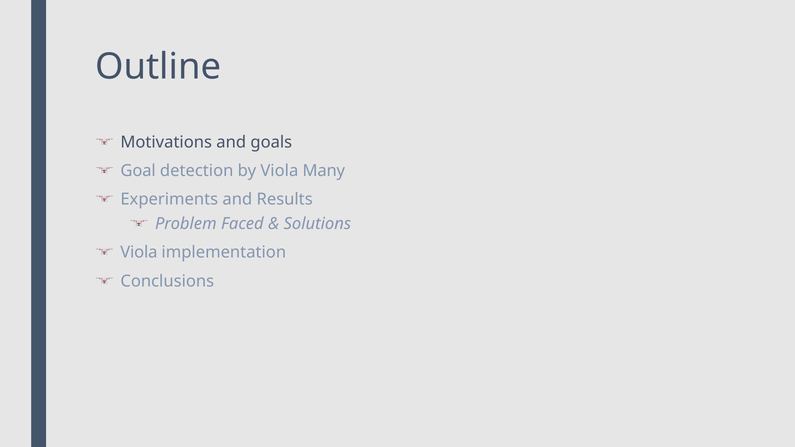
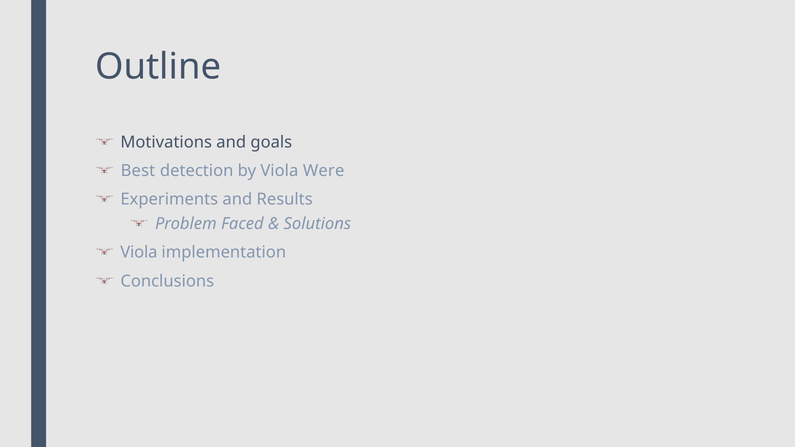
Goal: Goal -> Best
Many: Many -> Were
